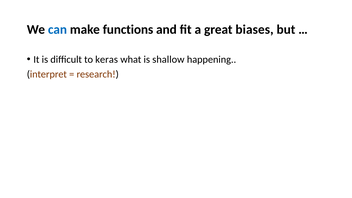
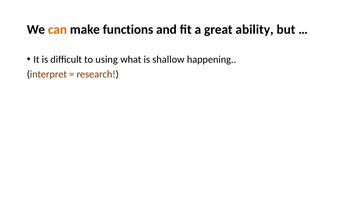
can colour: blue -> orange
biases: biases -> ability
keras: keras -> using
